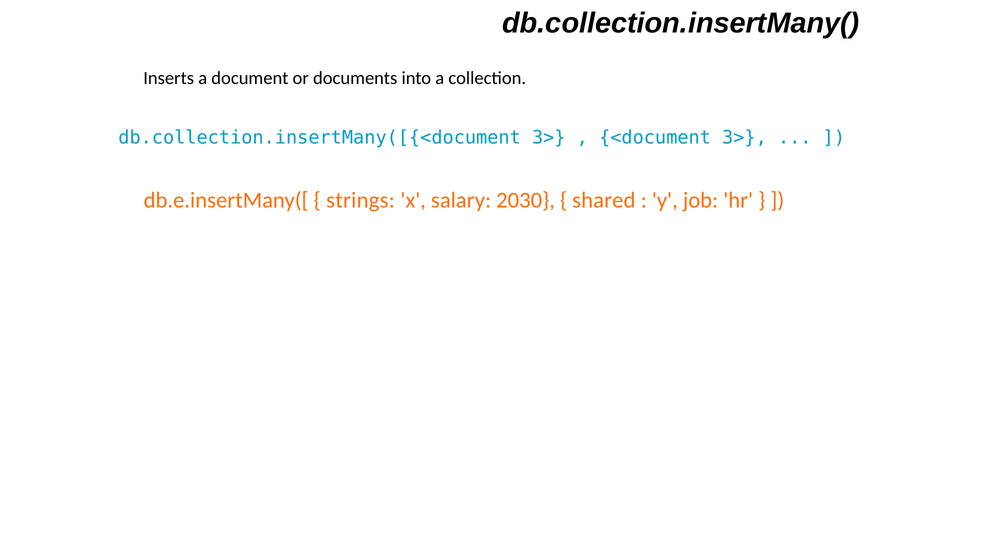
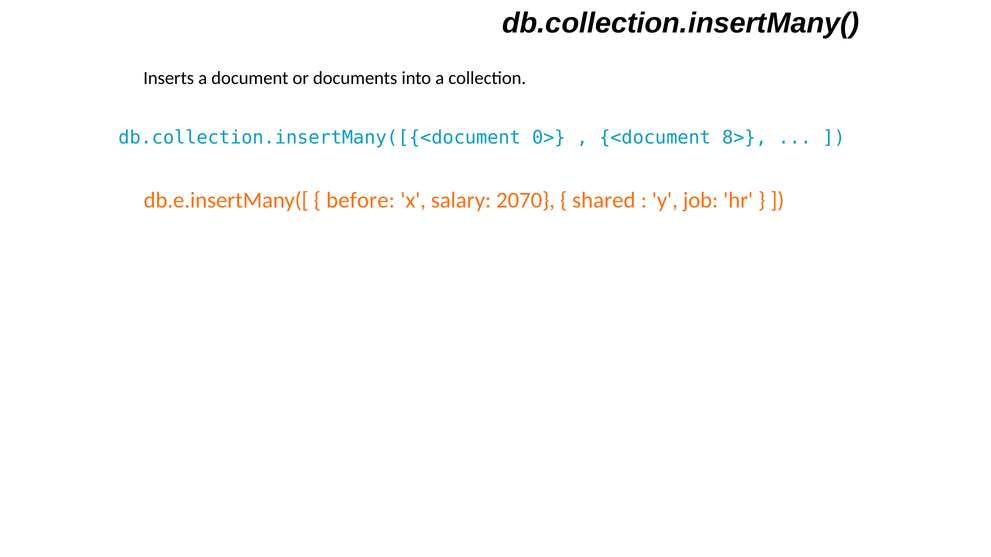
db.collection.insertMany([{<document 3>: 3> -> 0>
<document 3>: 3> -> 8>
strings: strings -> before
2030: 2030 -> 2070
